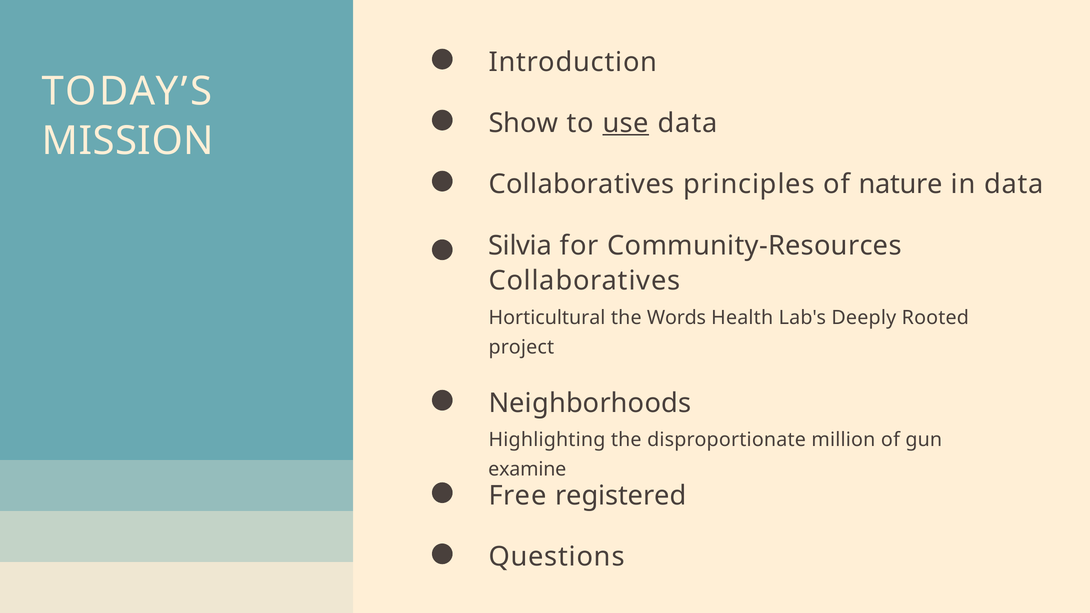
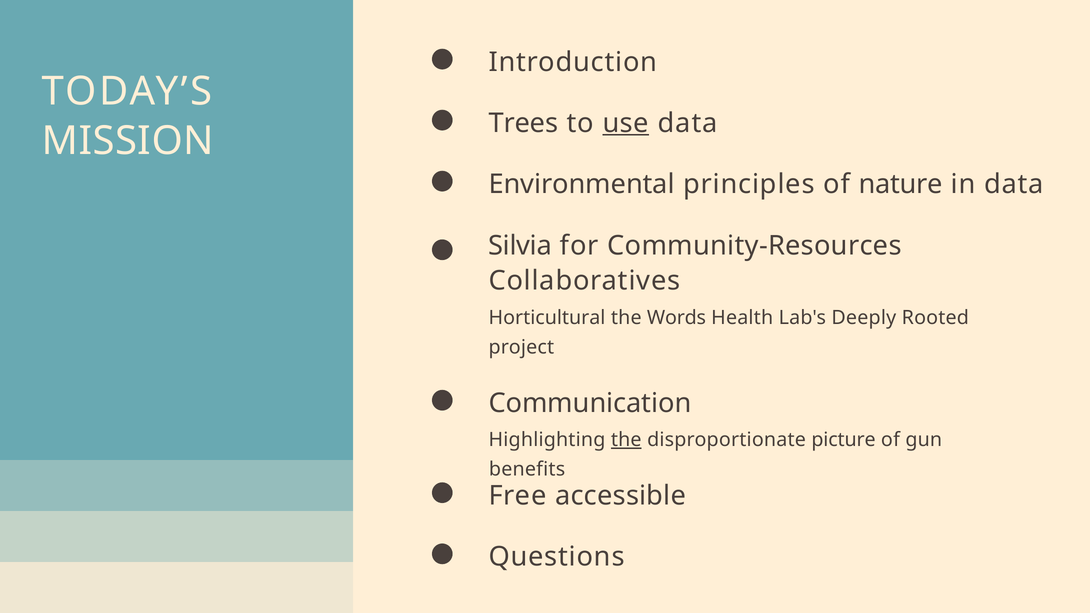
Show: Show -> Trees
Collaboratives at (581, 184): Collaboratives -> Environmental
Neighborhoods: Neighborhoods -> Communication
the at (626, 440) underline: none -> present
million: million -> picture
examine: examine -> benefits
registered: registered -> accessible
